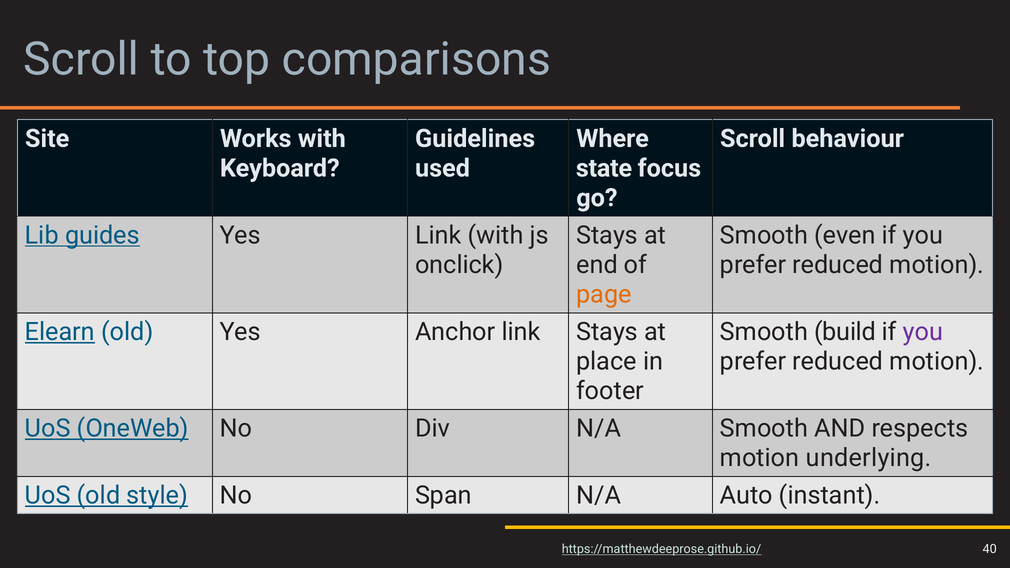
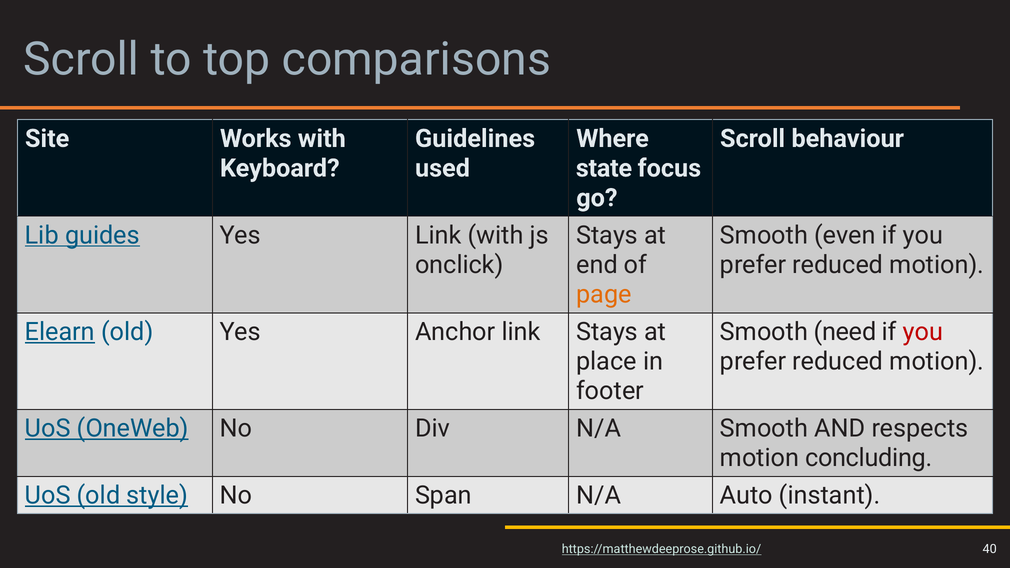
build: build -> need
you at (923, 332) colour: purple -> red
underlying: underlying -> concluding
